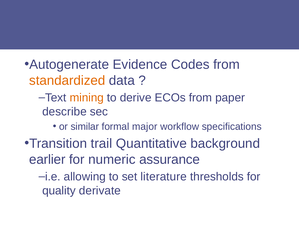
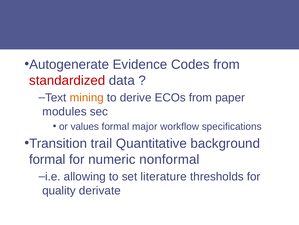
standardized colour: orange -> red
describe: describe -> modules
similar: similar -> values
earlier at (47, 159): earlier -> formal
assurance: assurance -> nonformal
